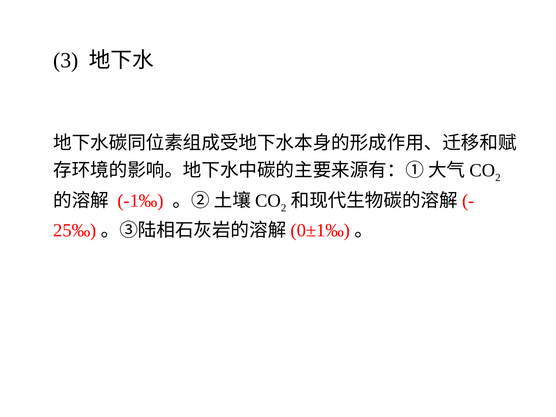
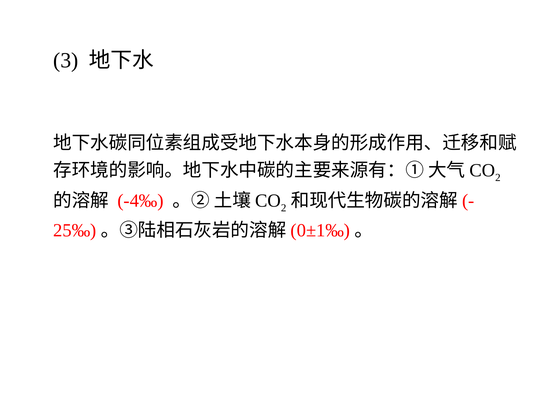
-1‰: -1‰ -> -4‰
